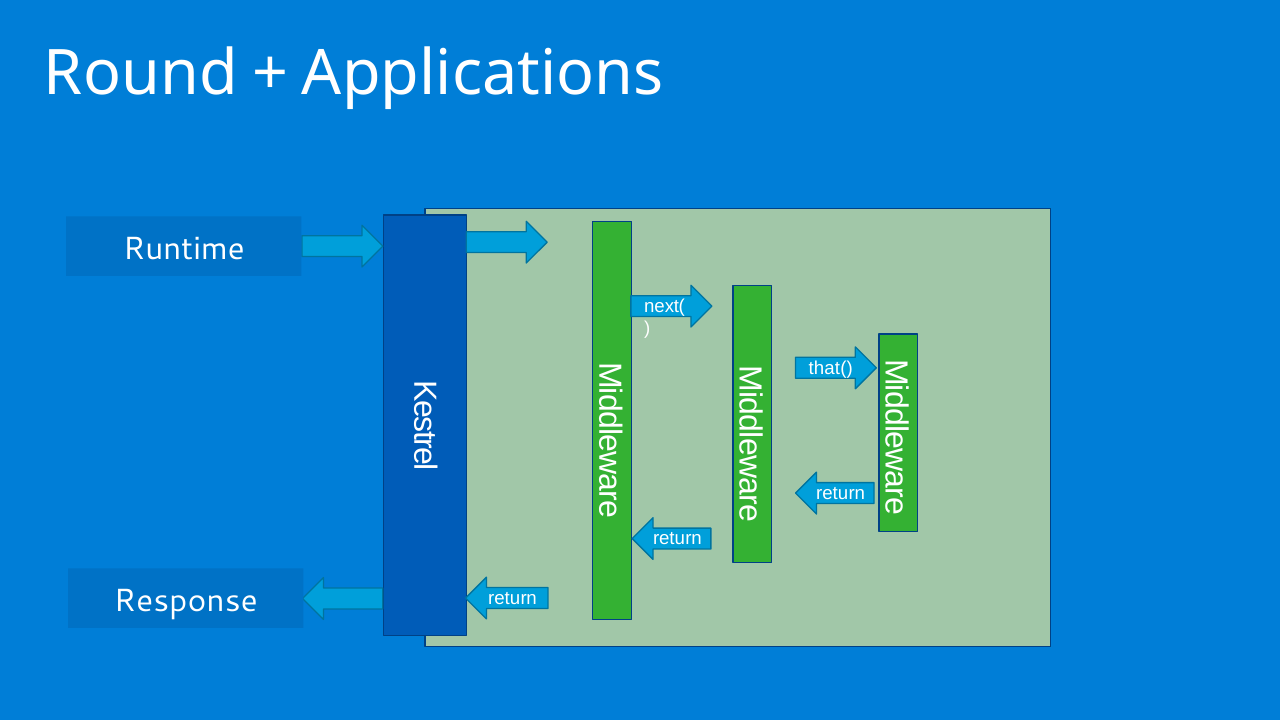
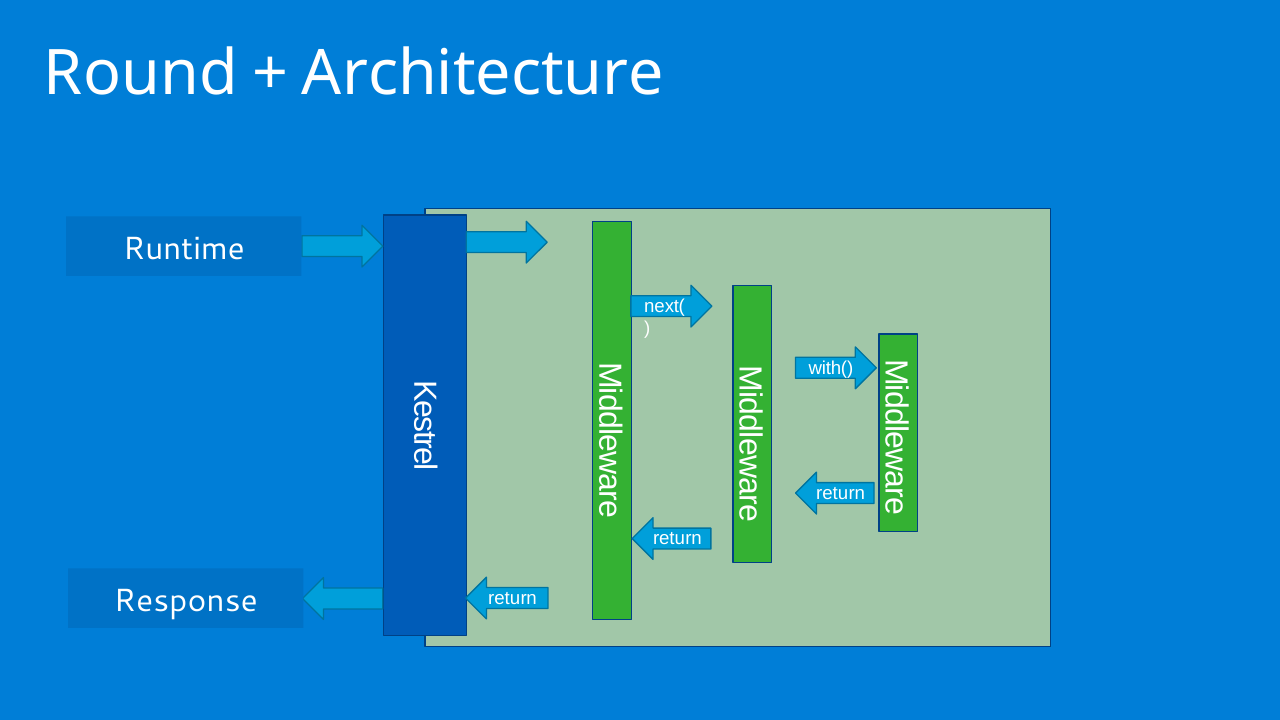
Applications: Applications -> Architecture
that(: that( -> with(
